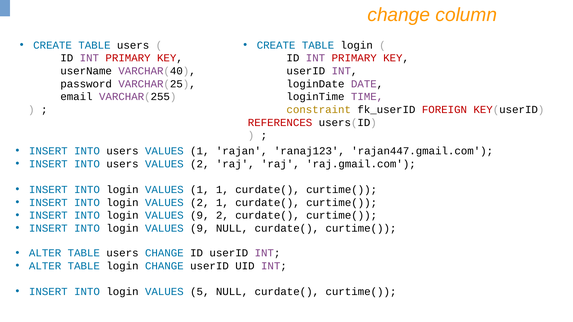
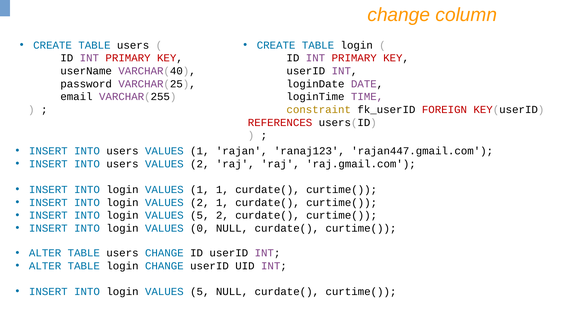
9 at (200, 216): 9 -> 5
9 at (200, 229): 9 -> 0
